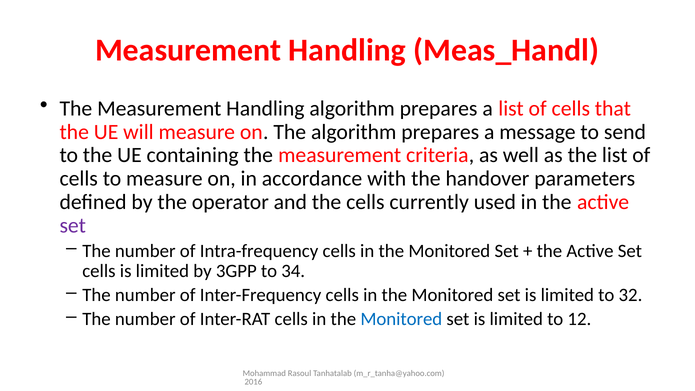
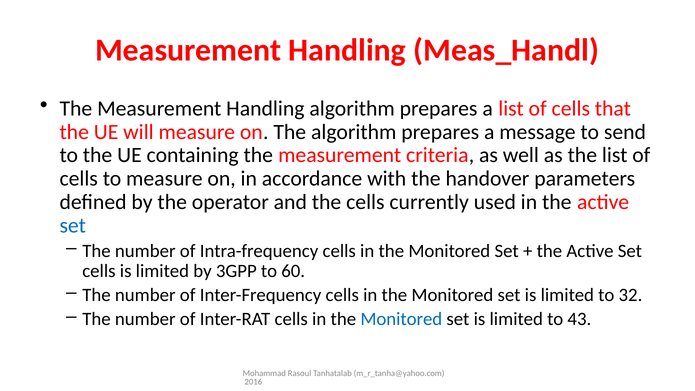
set at (73, 226) colour: purple -> blue
34: 34 -> 60
12: 12 -> 43
